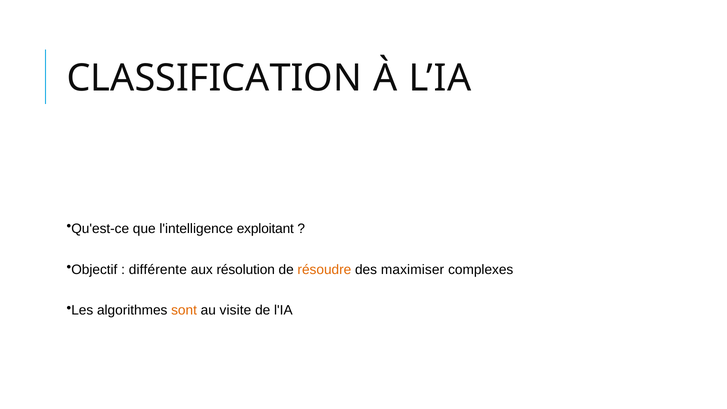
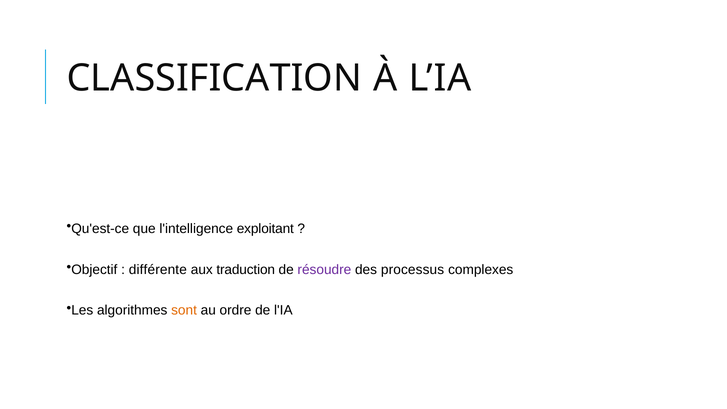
résolution: résolution -> traduction
résoudre colour: orange -> purple
maximiser: maximiser -> processus
visite: visite -> ordre
